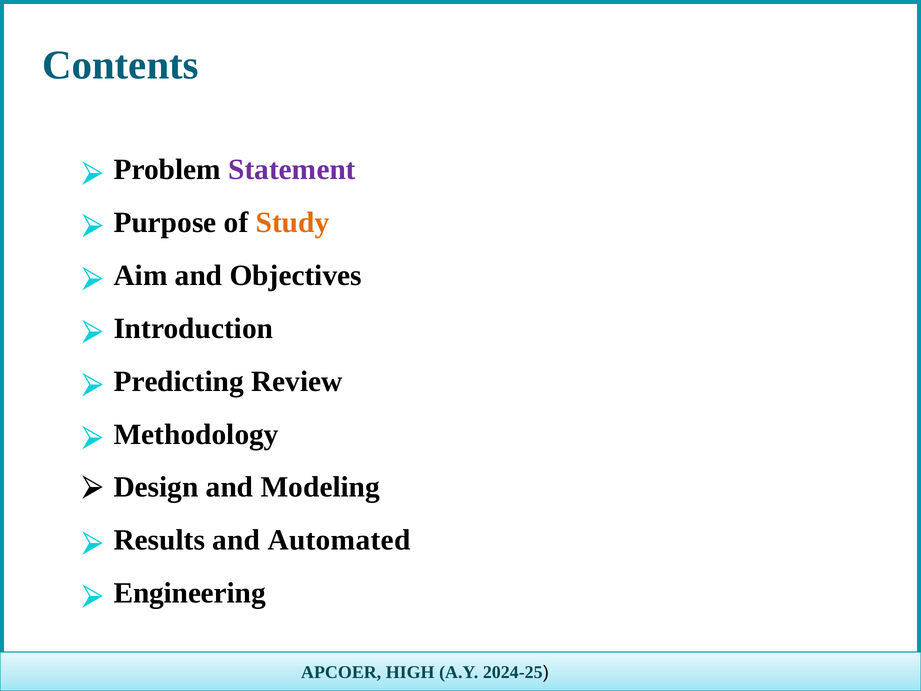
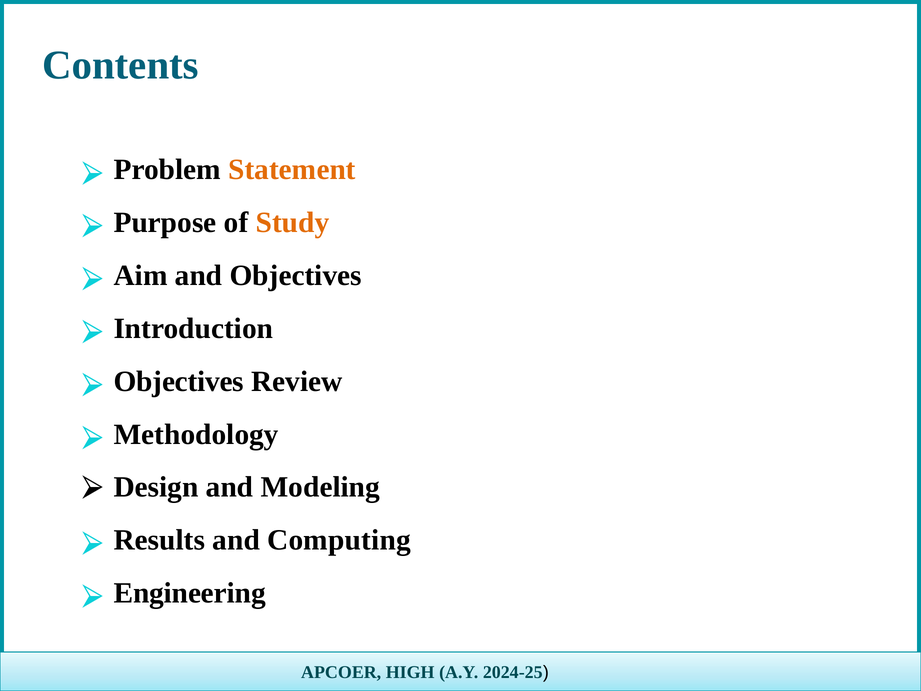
Statement colour: purple -> orange
Predicting at (179, 381): Predicting -> Objectives
Automated: Automated -> Computing
